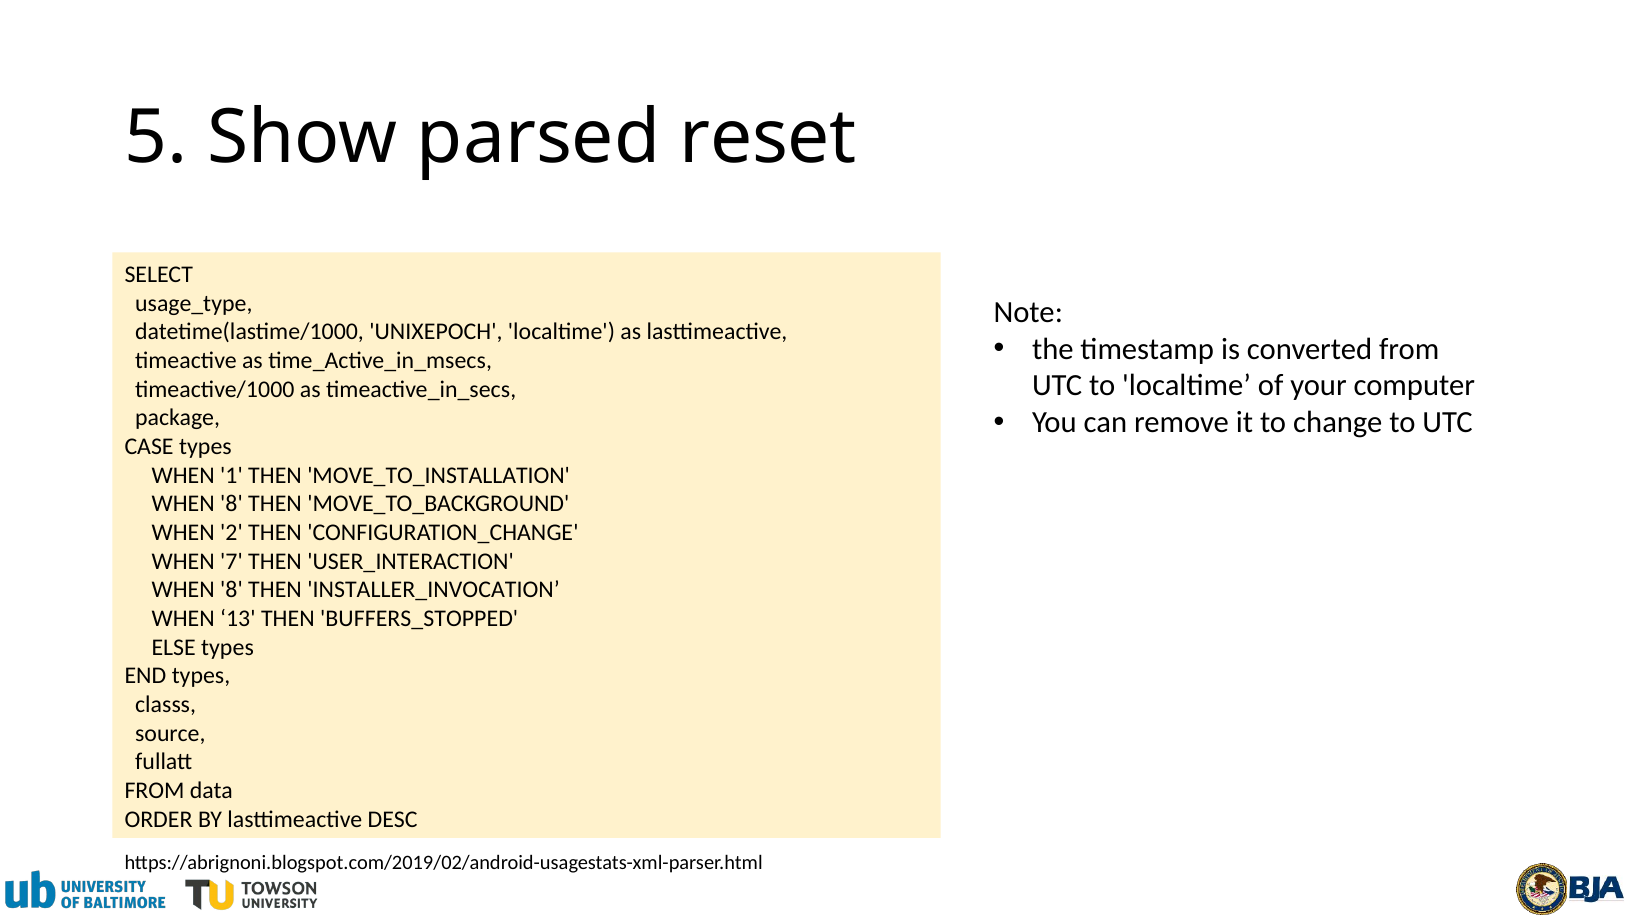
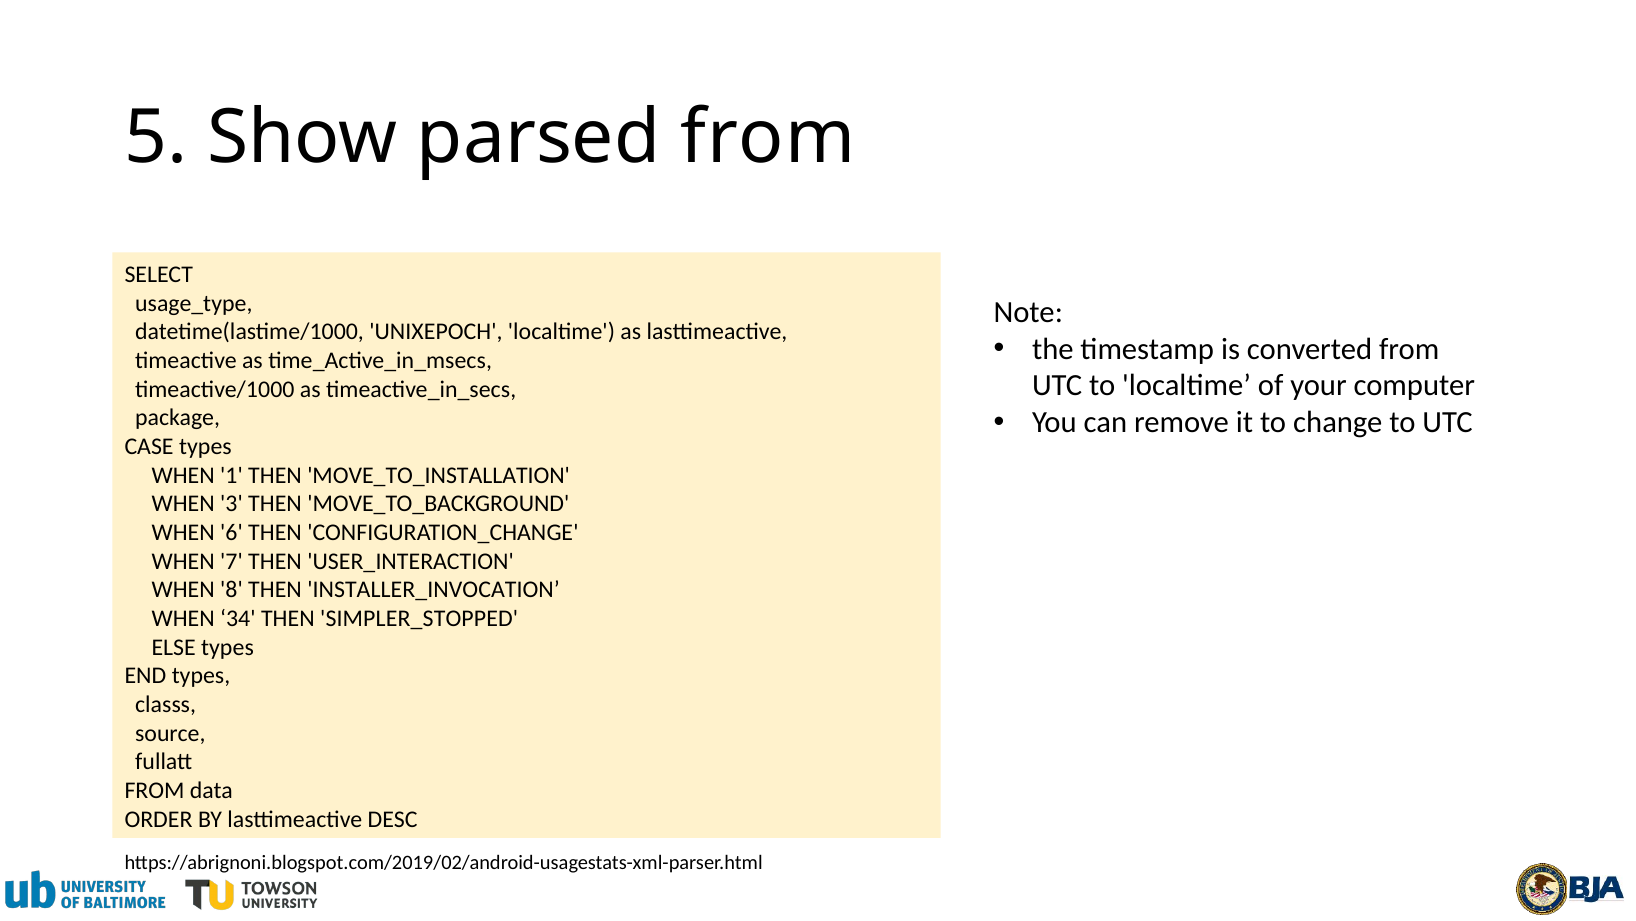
parsed reset: reset -> from
8 at (231, 503): 8 -> 3
2: 2 -> 6
13: 13 -> 34
BUFFERS_STOPPED: BUFFERS_STOPPED -> SIMPLER_STOPPED
